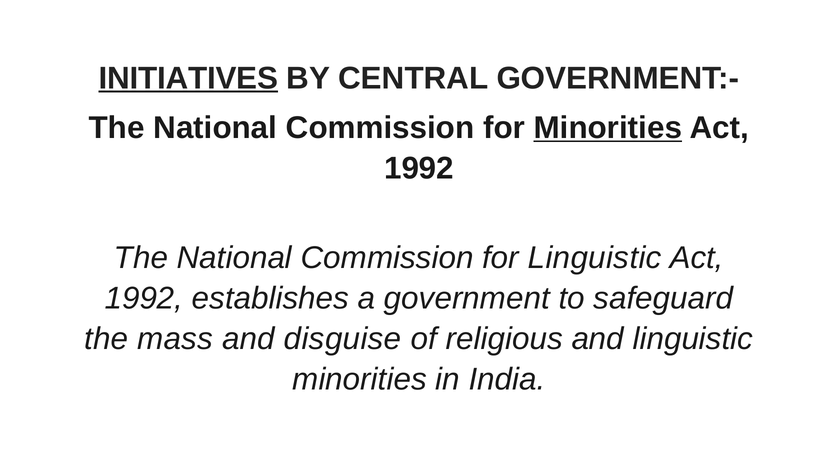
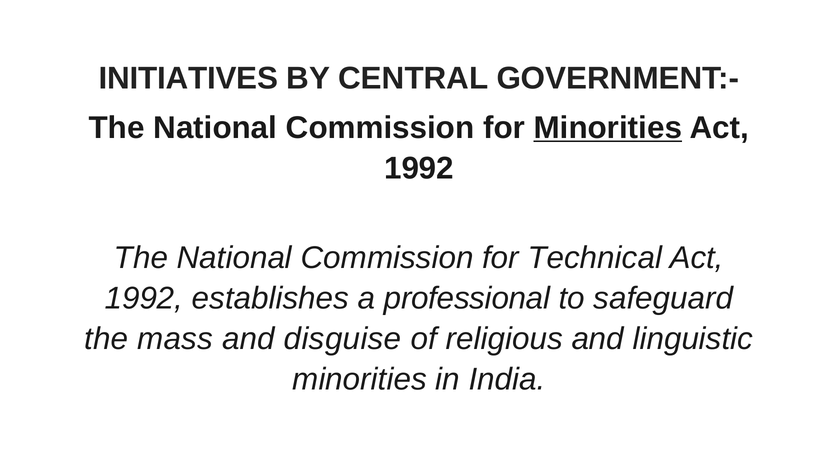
INITIATIVES underline: present -> none
for Linguistic: Linguistic -> Technical
government: government -> professional
